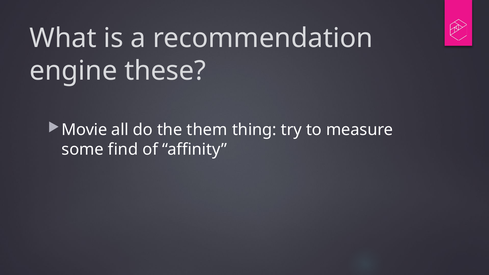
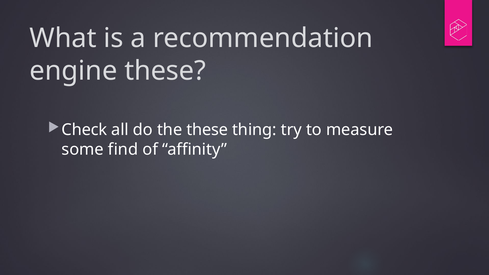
Movie: Movie -> Check
the them: them -> these
